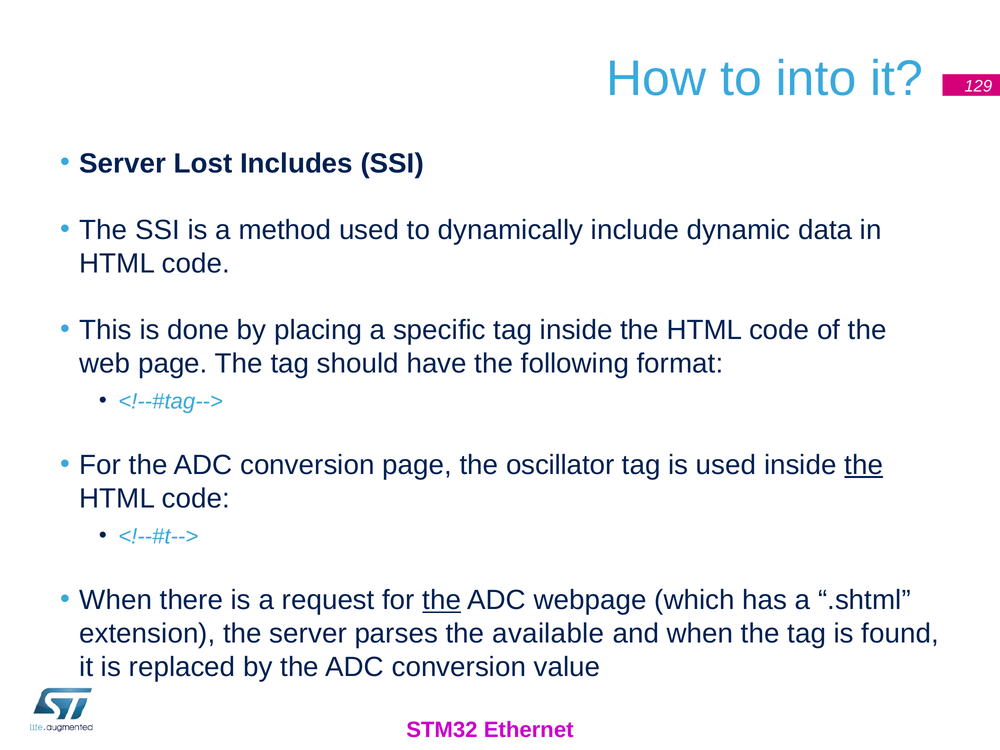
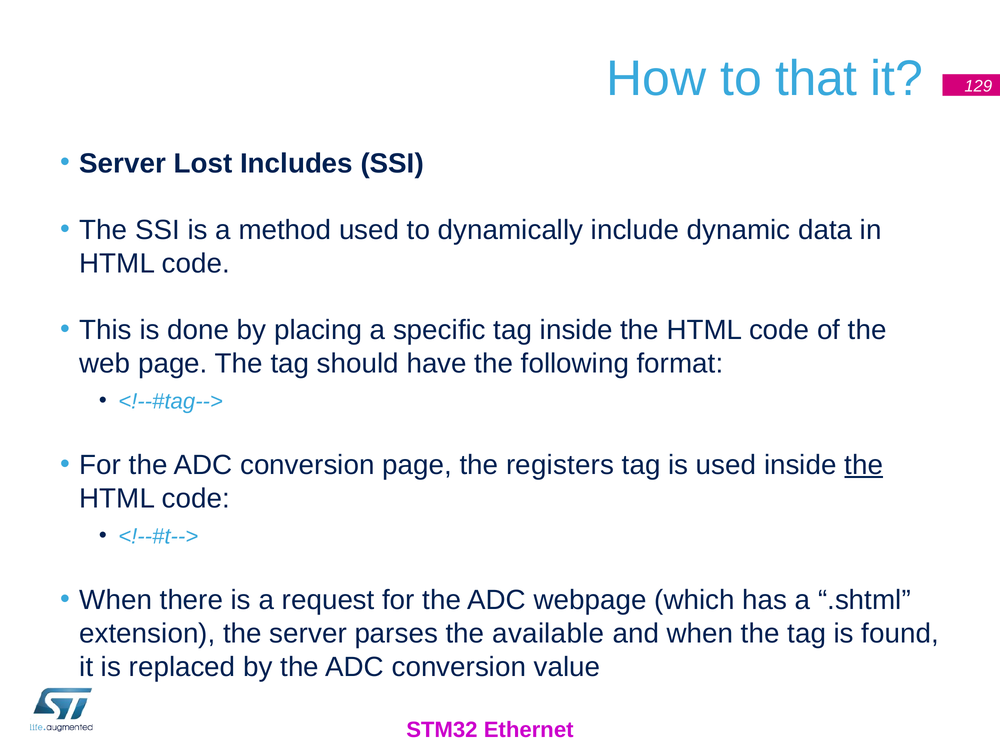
into: into -> that
oscillator: oscillator -> registers
the at (442, 600) underline: present -> none
